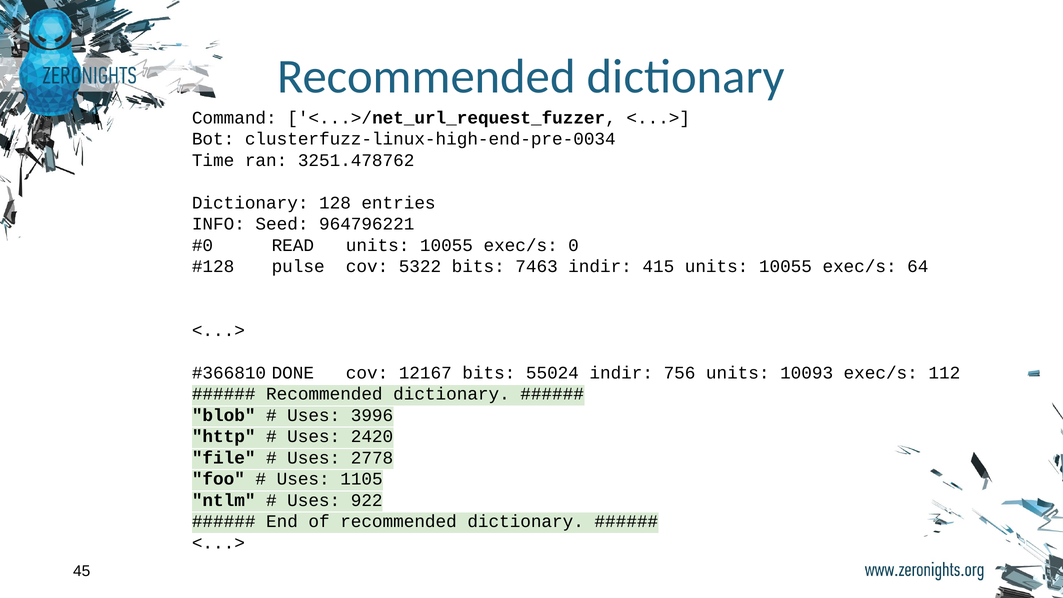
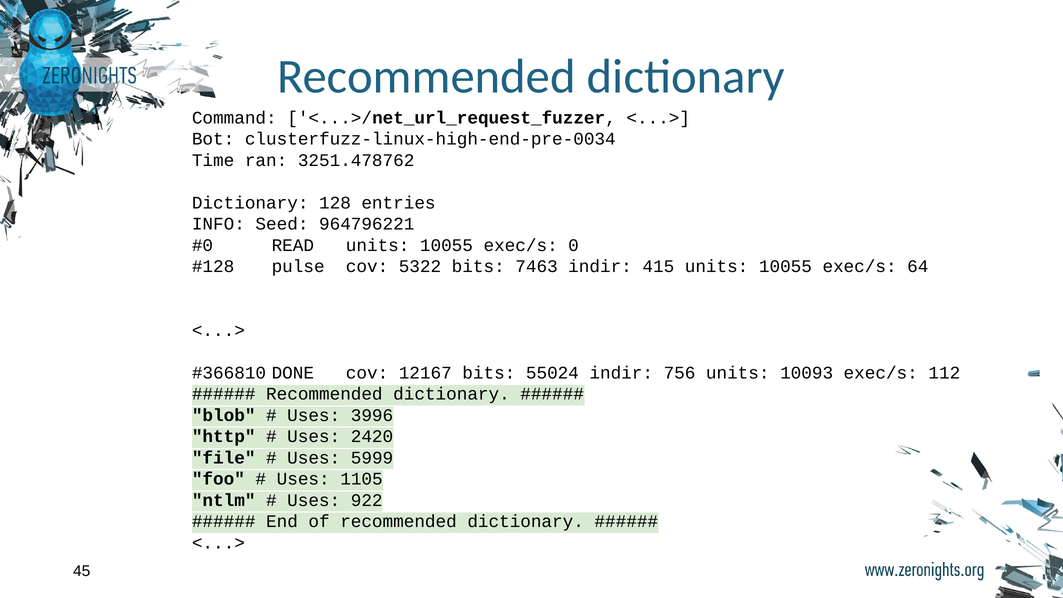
2778: 2778 -> 5999
